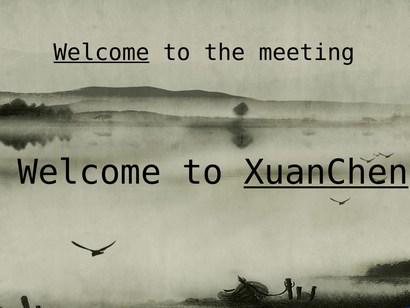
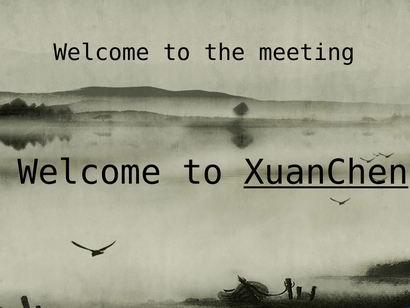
Welcome at (102, 53) underline: present -> none
